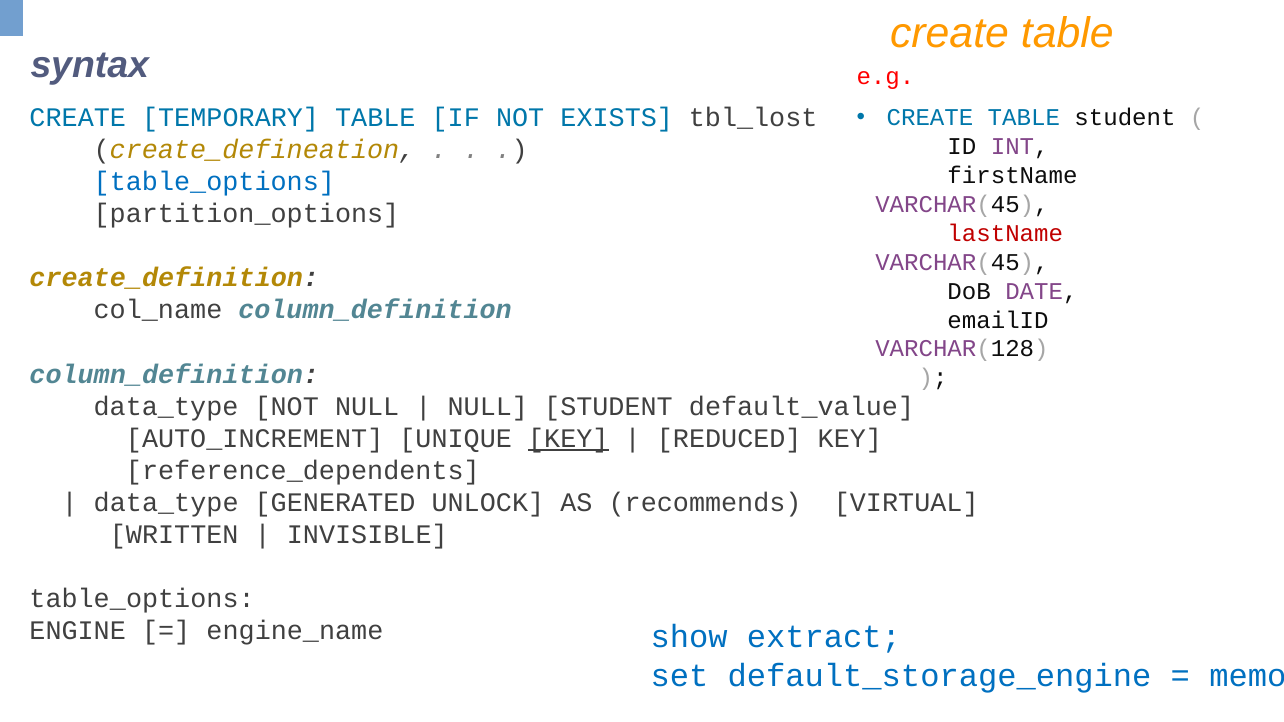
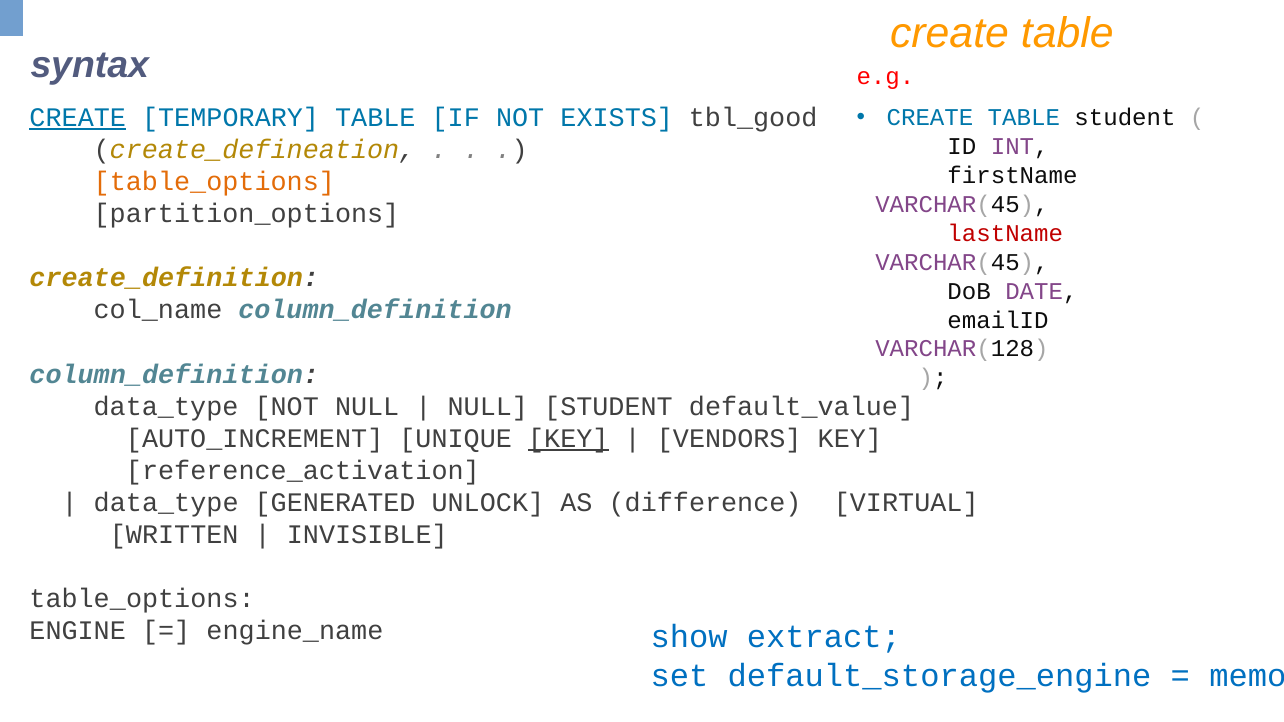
CREATE at (78, 118) underline: none -> present
tbl_lost: tbl_lost -> tbl_good
table_options at (214, 182) colour: blue -> orange
REDUCED: REDUCED -> VENDORS
reference_dependents: reference_dependents -> reference_activation
recommends: recommends -> difference
